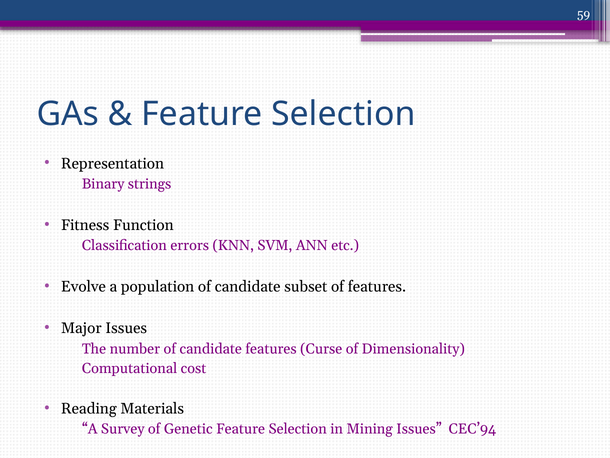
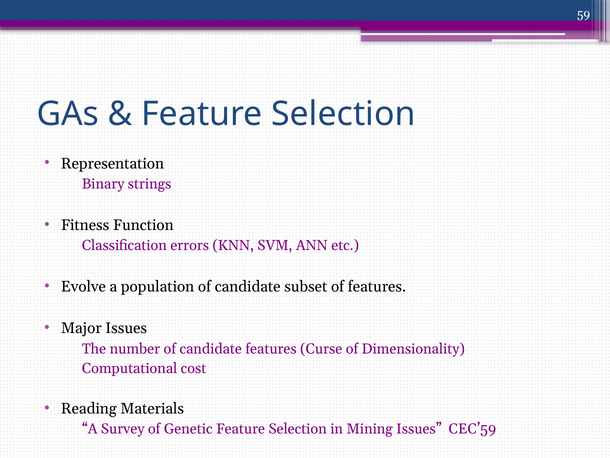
CEC’94: CEC’94 -> CEC’59
